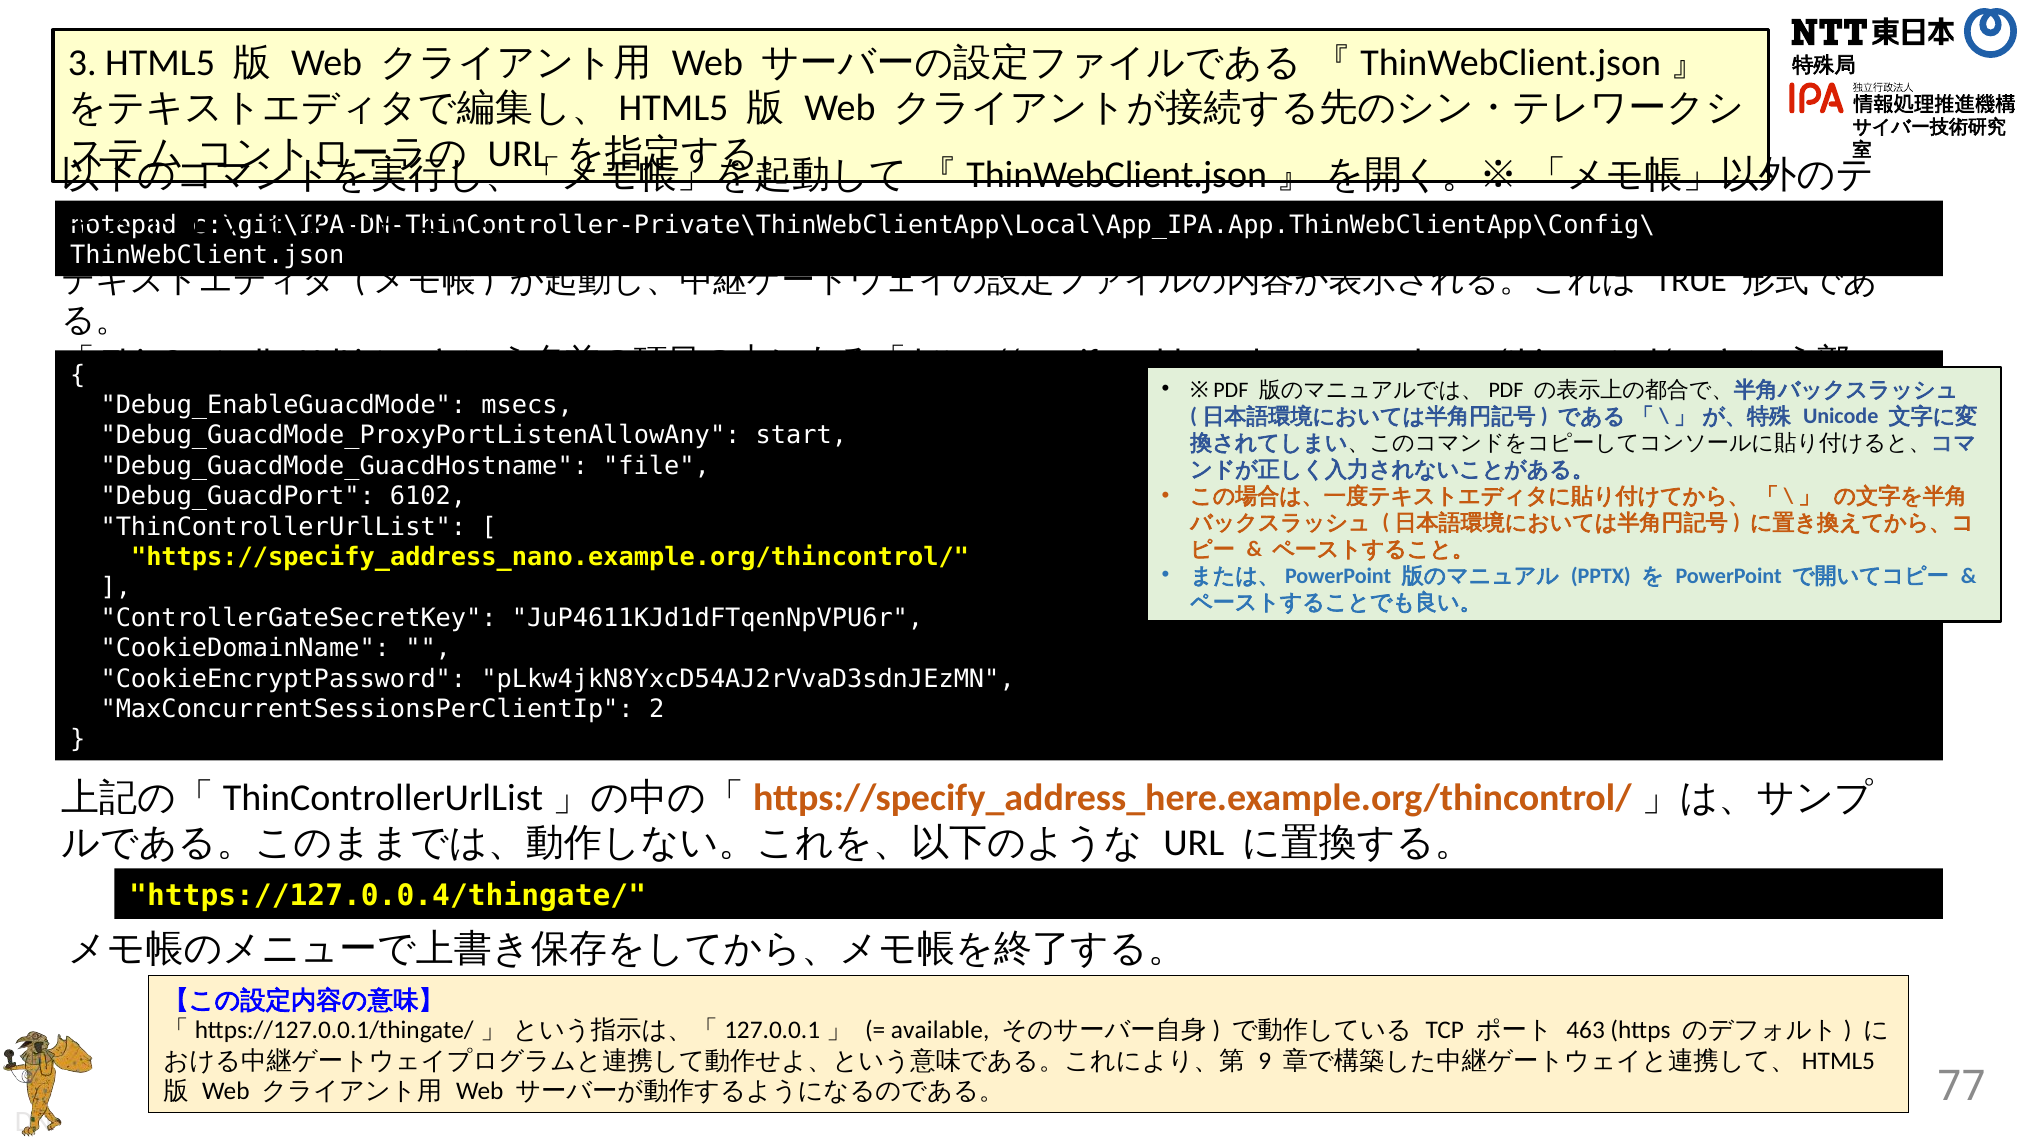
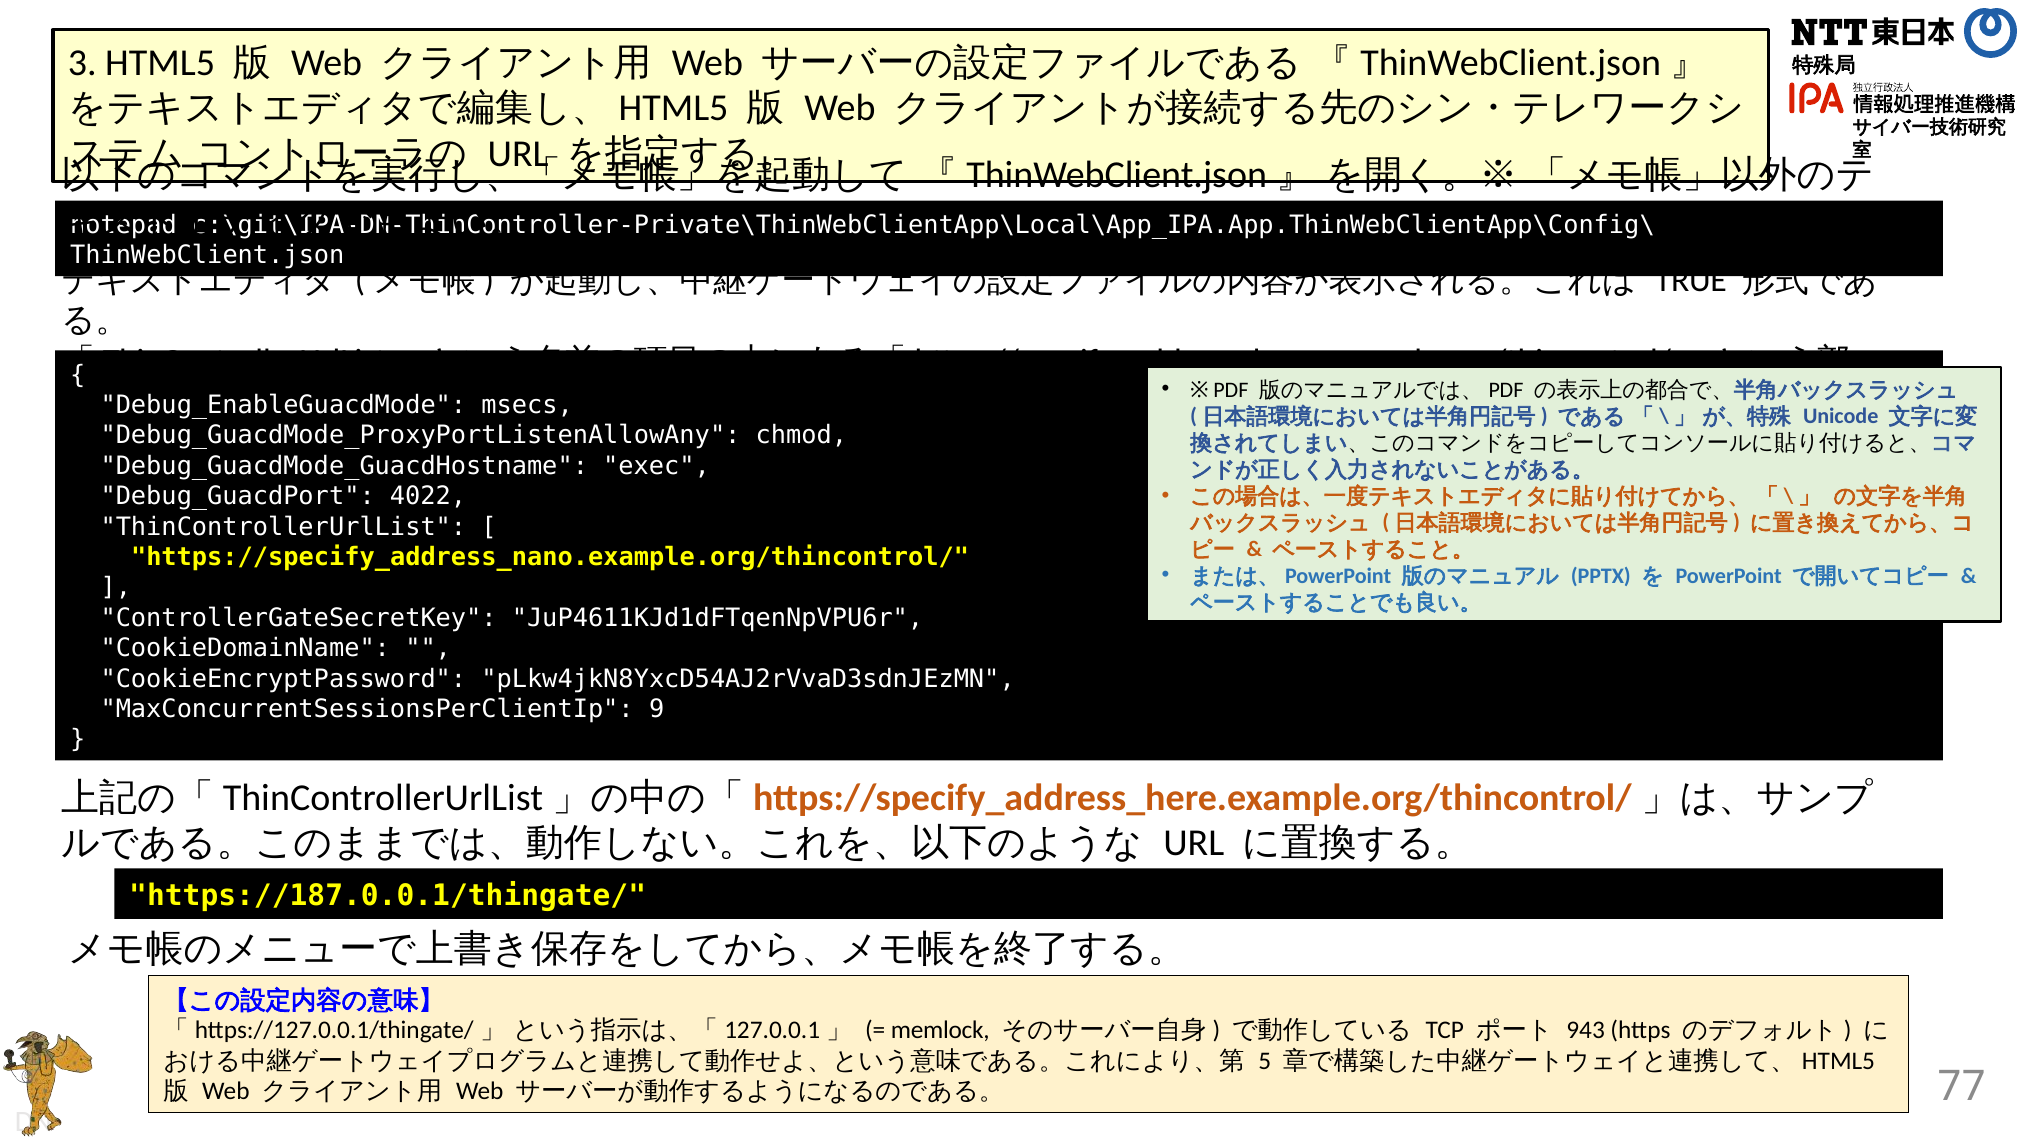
start: start -> chmod
file: file -> exec
6102: 6102 -> 4022
2: 2 -> 9
https://127.0.0.4/thingate/: https://127.0.0.4/thingate/ -> https://187.0.0.1/thingate/
available: available -> memlock
463: 463 -> 943
9: 9 -> 5
